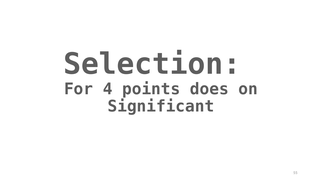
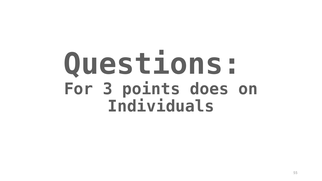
Selection: Selection -> Questions
4: 4 -> 3
Significant: Significant -> Individuals
